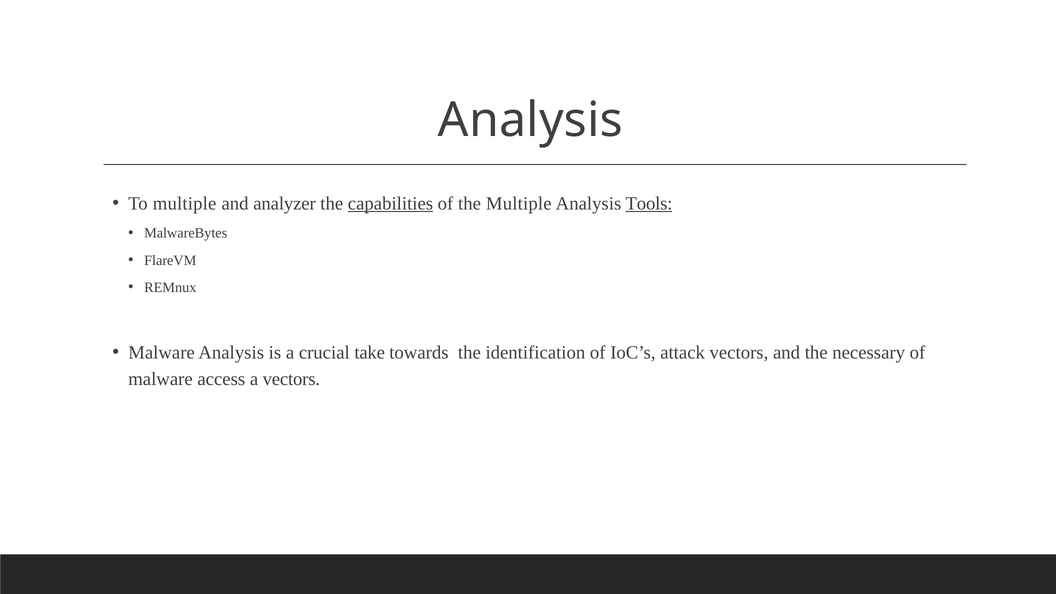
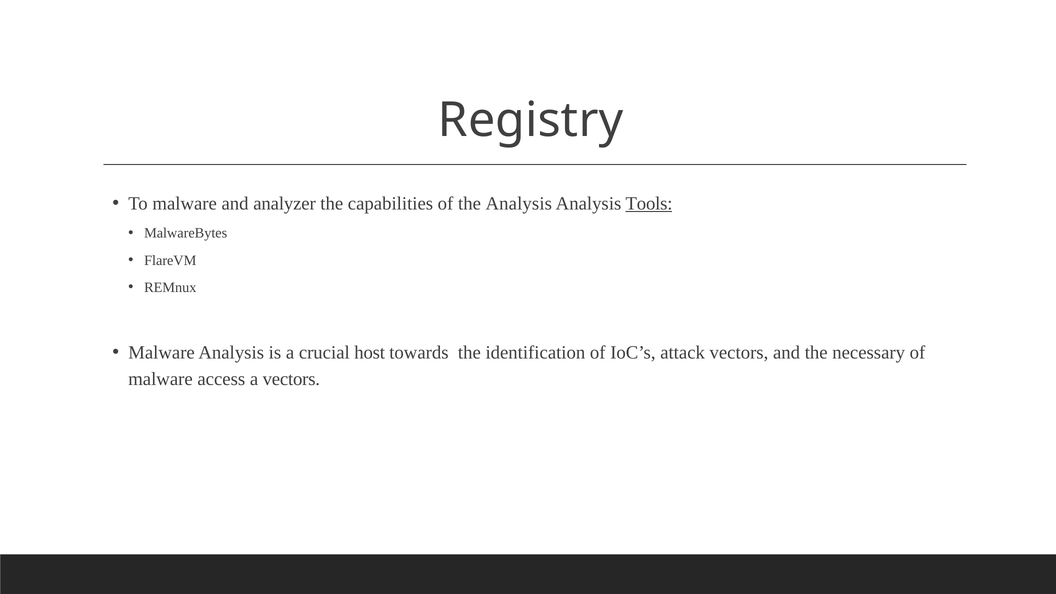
Analysis at (531, 120): Analysis -> Registry
To multiple: multiple -> malware
capabilities underline: present -> none
the Multiple: Multiple -> Analysis
take: take -> host
